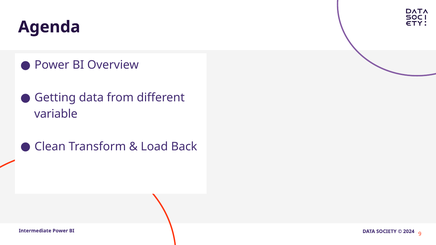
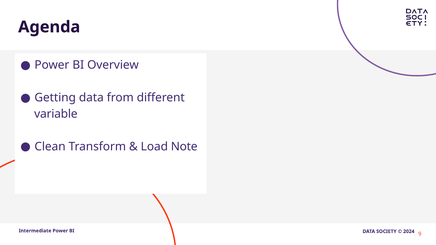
Back: Back -> Note
